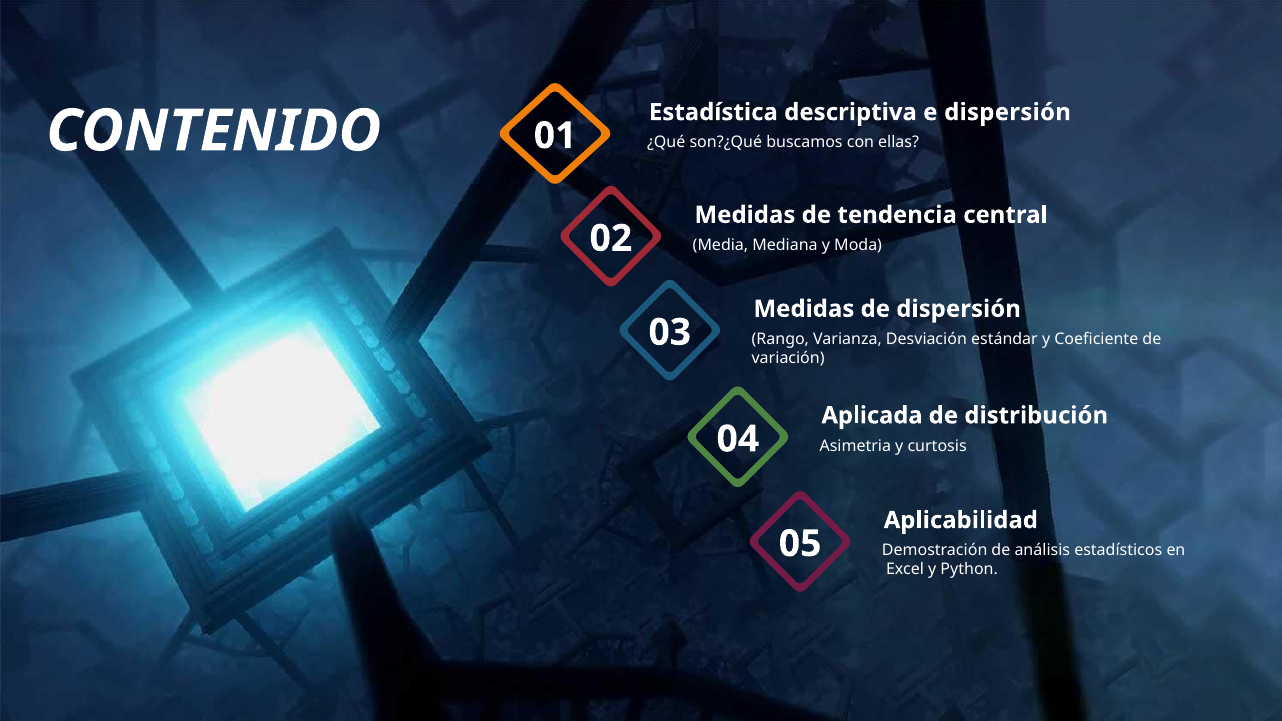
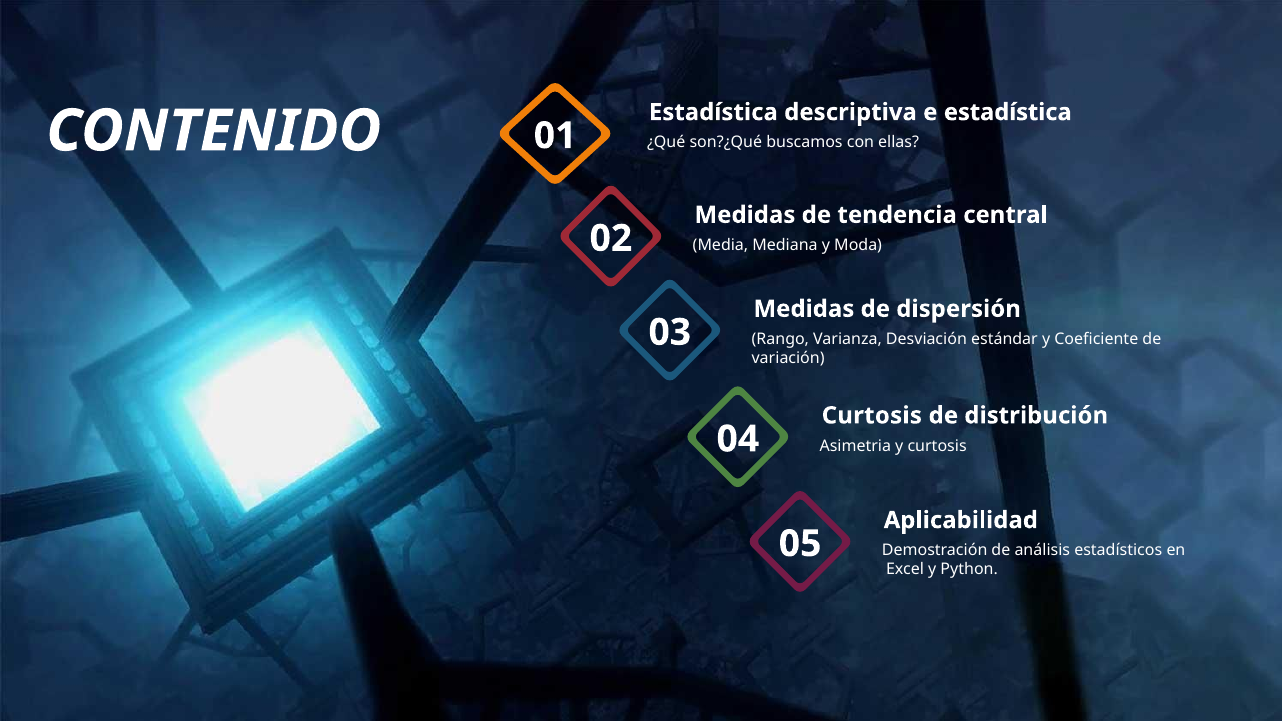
e dispersión: dispersión -> estadística
Aplicada at (872, 416): Aplicada -> Curtosis
